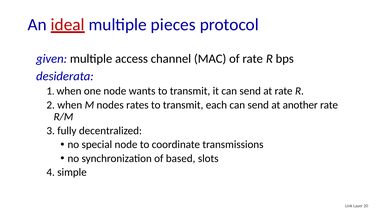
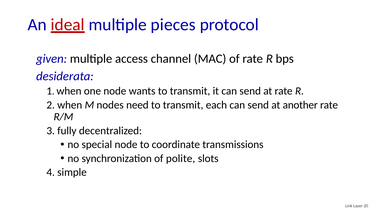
rates: rates -> need
based: based -> polite
